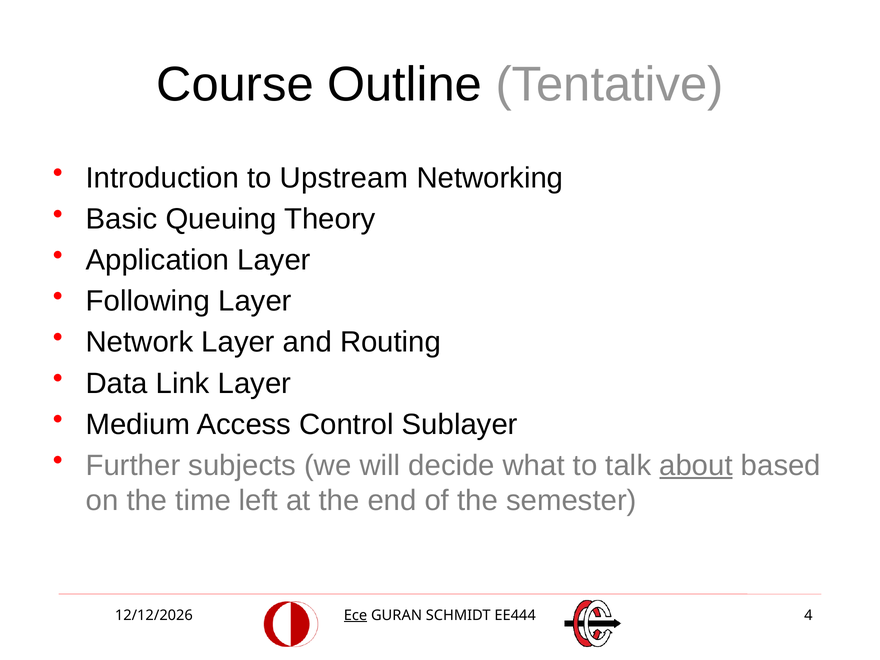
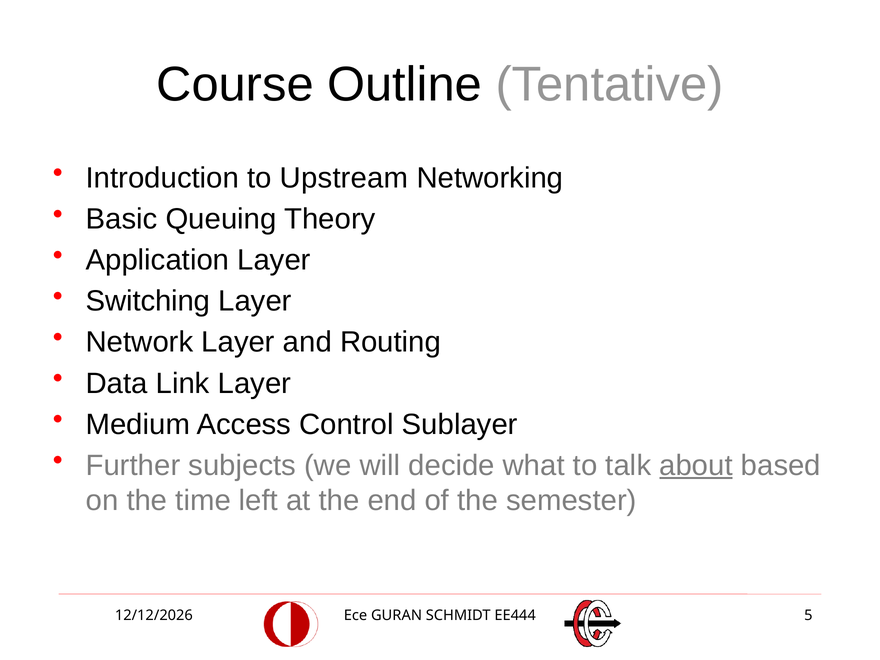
Following: Following -> Switching
Ece underline: present -> none
4: 4 -> 5
